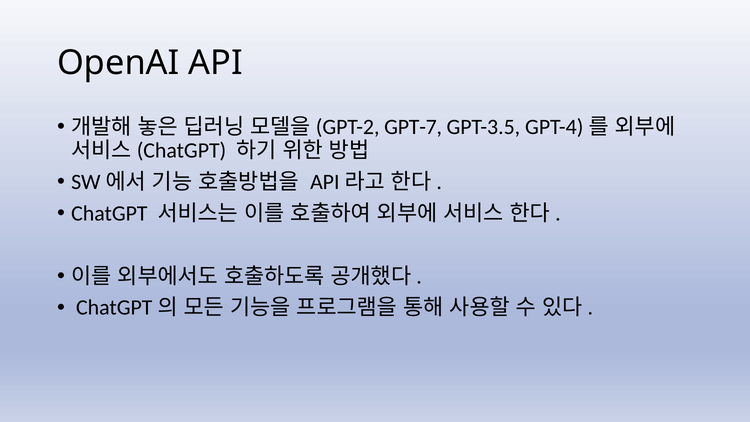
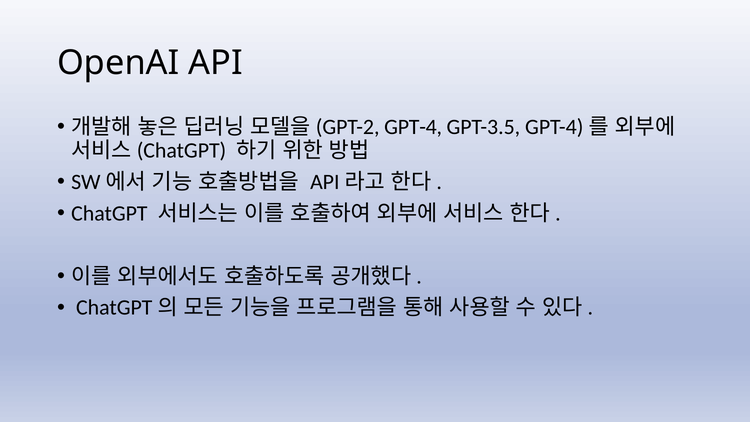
GPT-7: GPT-7 -> GPT-4
